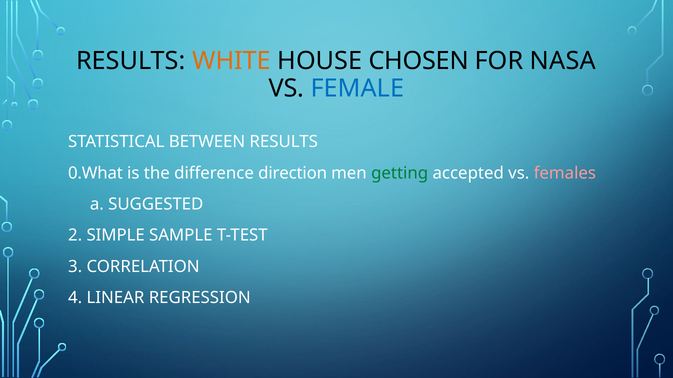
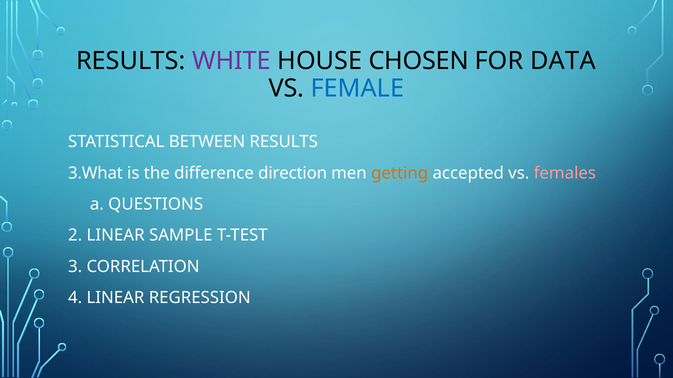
WHITE colour: orange -> purple
NASA: NASA -> DATA
0.What: 0.What -> 3.What
getting colour: green -> orange
SUGGESTED: SUGGESTED -> QUESTIONS
2 SIMPLE: SIMPLE -> LINEAR
